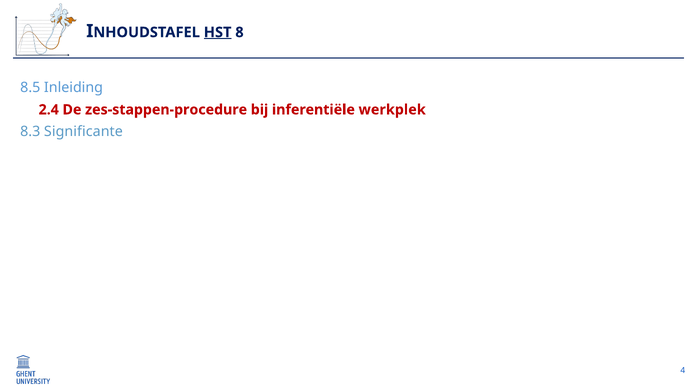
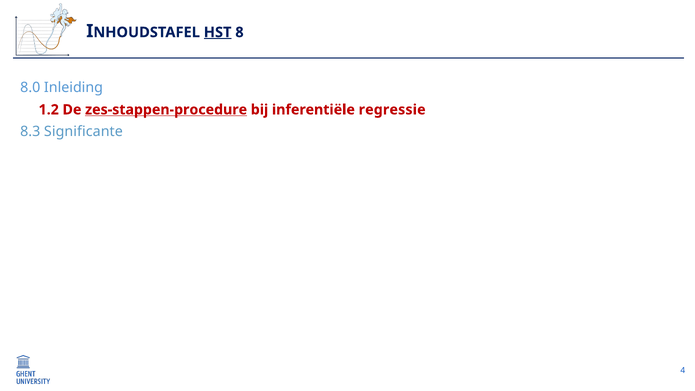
8.5: 8.5 -> 8.0
2.4: 2.4 -> 1.2
zes-stappen-procedure underline: none -> present
werkplek: werkplek -> regressie
